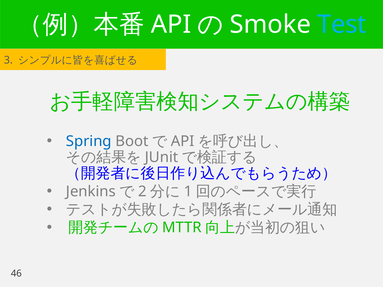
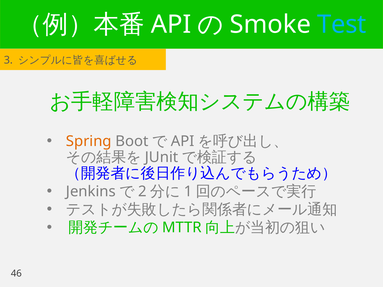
Spring colour: blue -> orange
